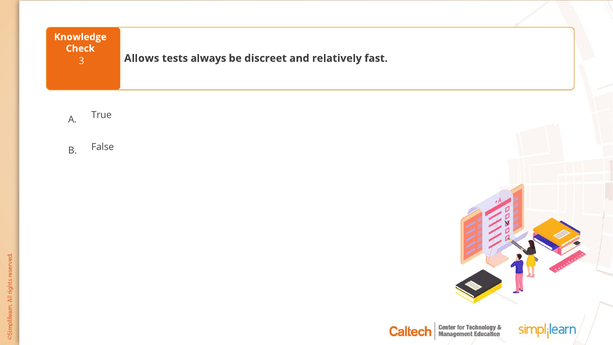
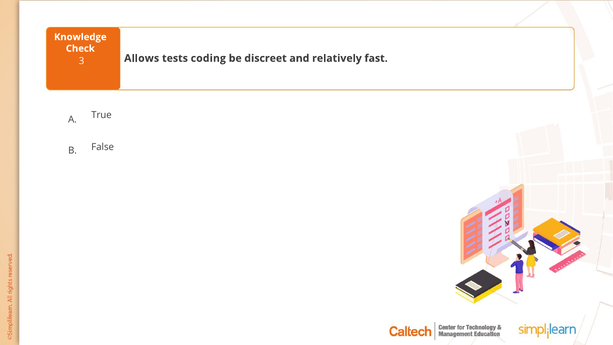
always: always -> coding
